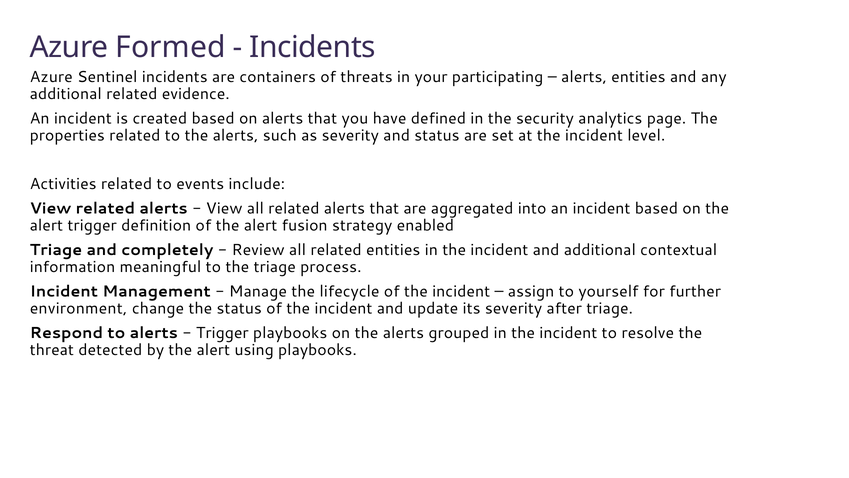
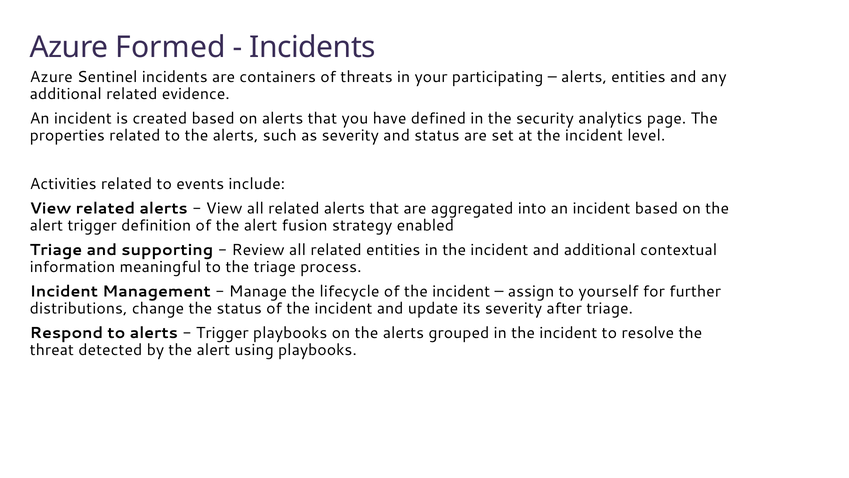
completely: completely -> supporting
environment: environment -> distributions
